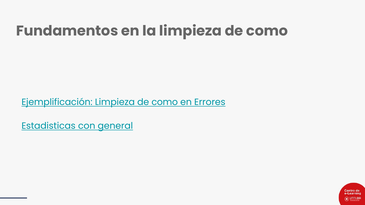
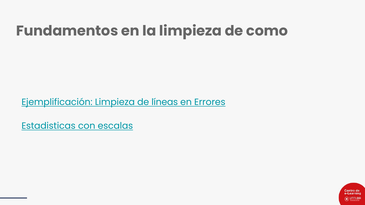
Ejemplificación Limpieza de como: como -> líneas
general: general -> escalas
